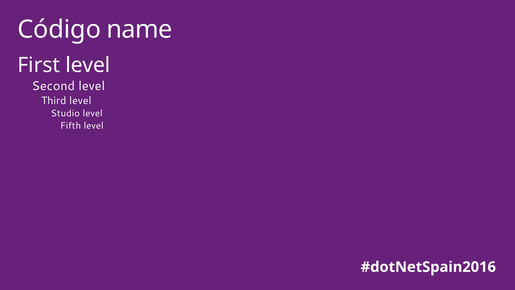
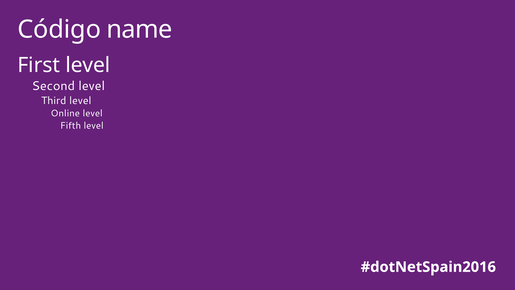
Studio: Studio -> Online
